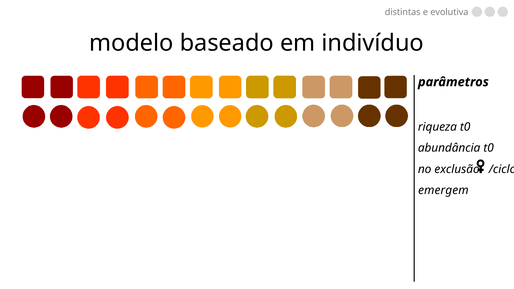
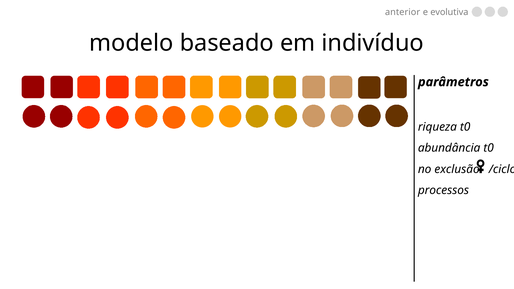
distintas: distintas -> anterior
emergem: emergem -> processos
